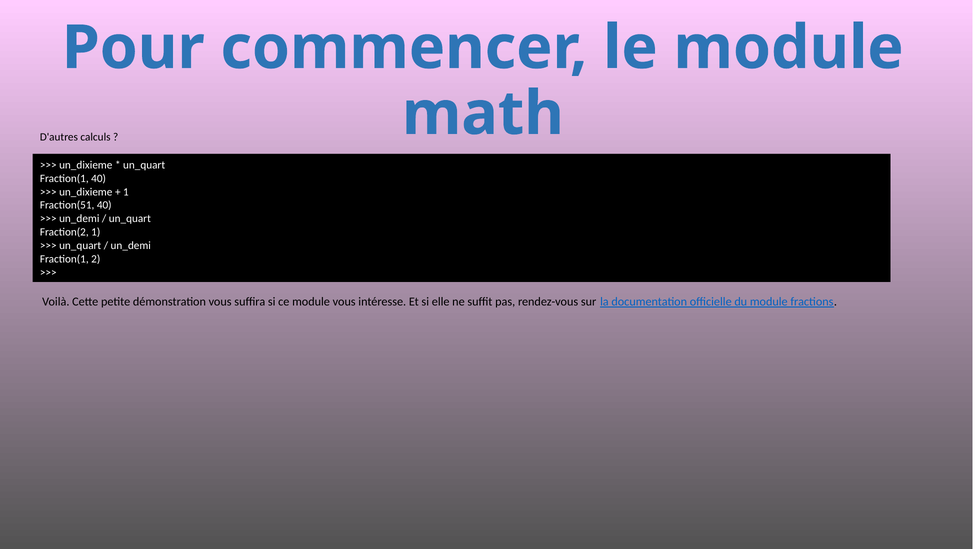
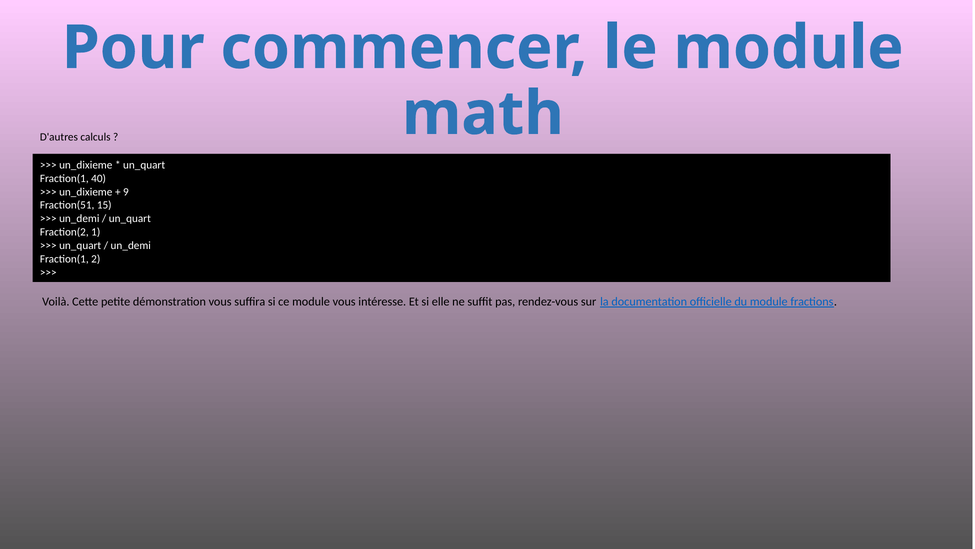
1 at (126, 192): 1 -> 9
Fraction(51 40: 40 -> 15
